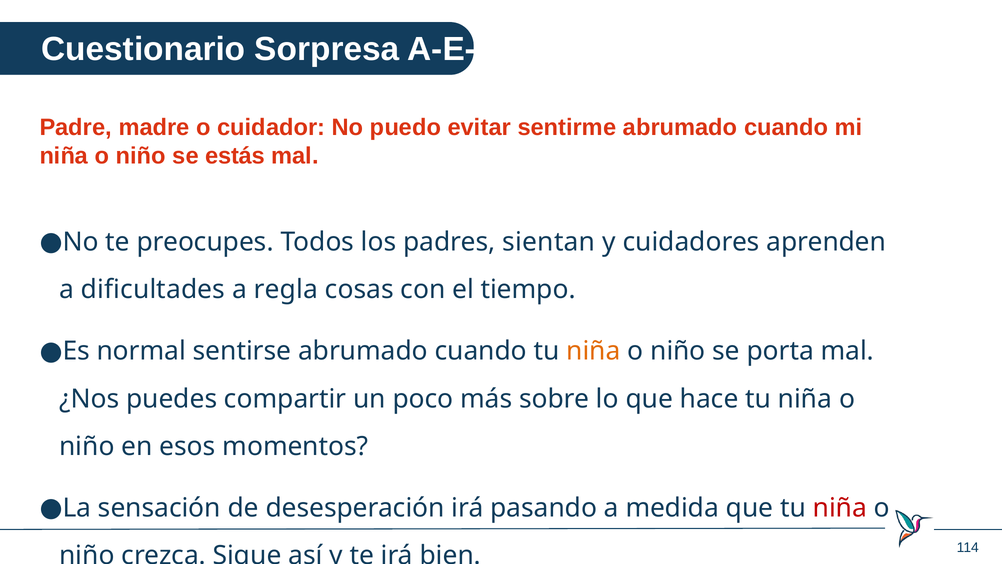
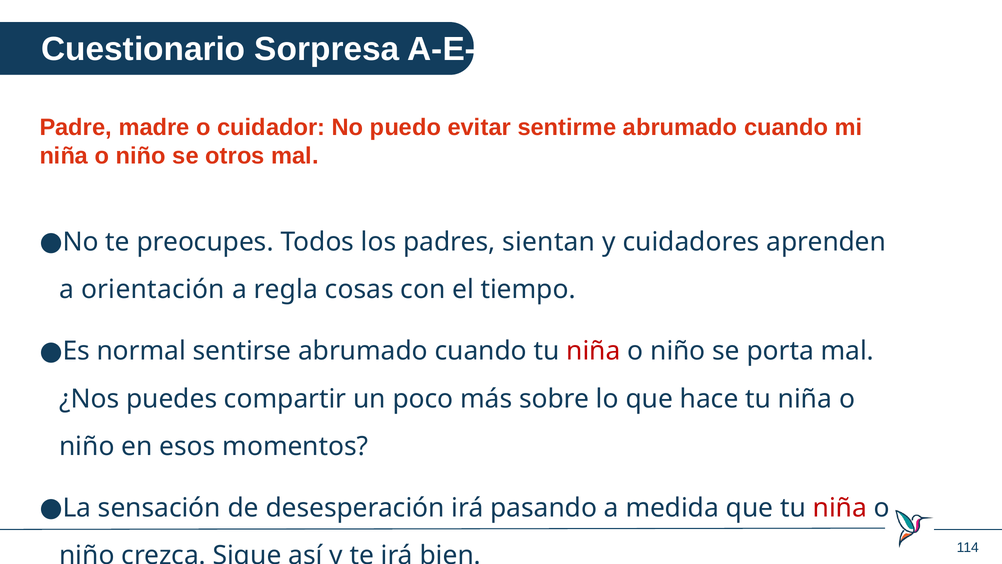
estás: estás -> otros
dificultades: dificultades -> orientación
niña at (593, 351) colour: orange -> red
